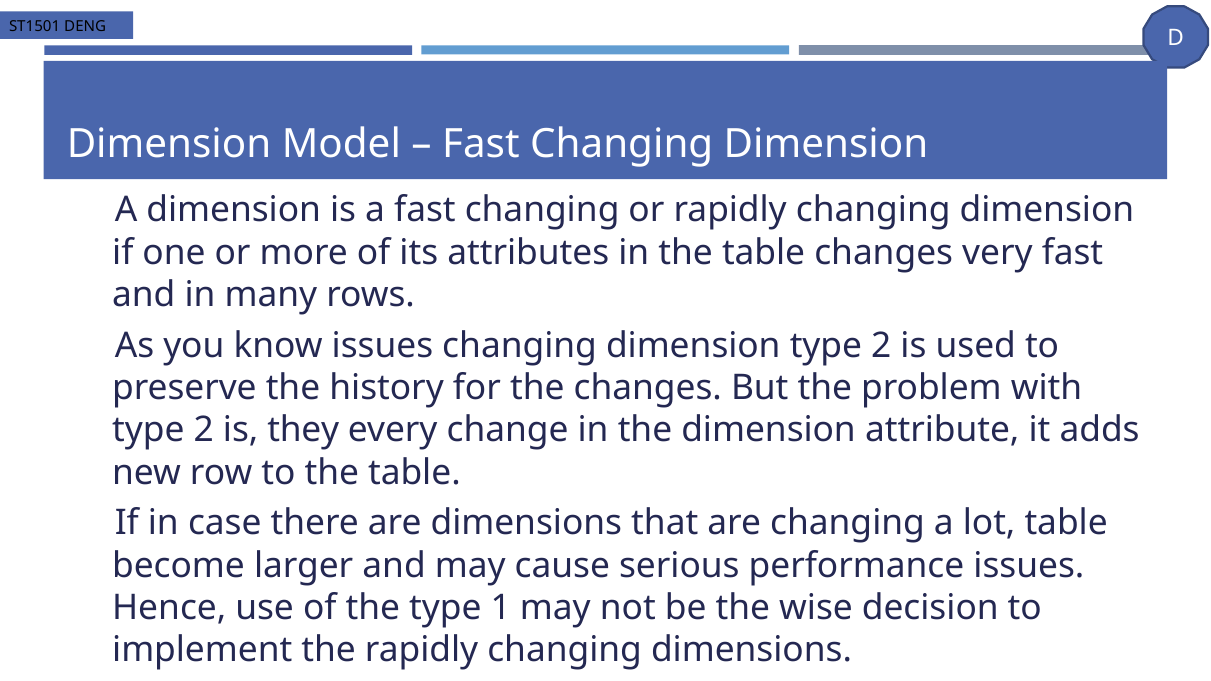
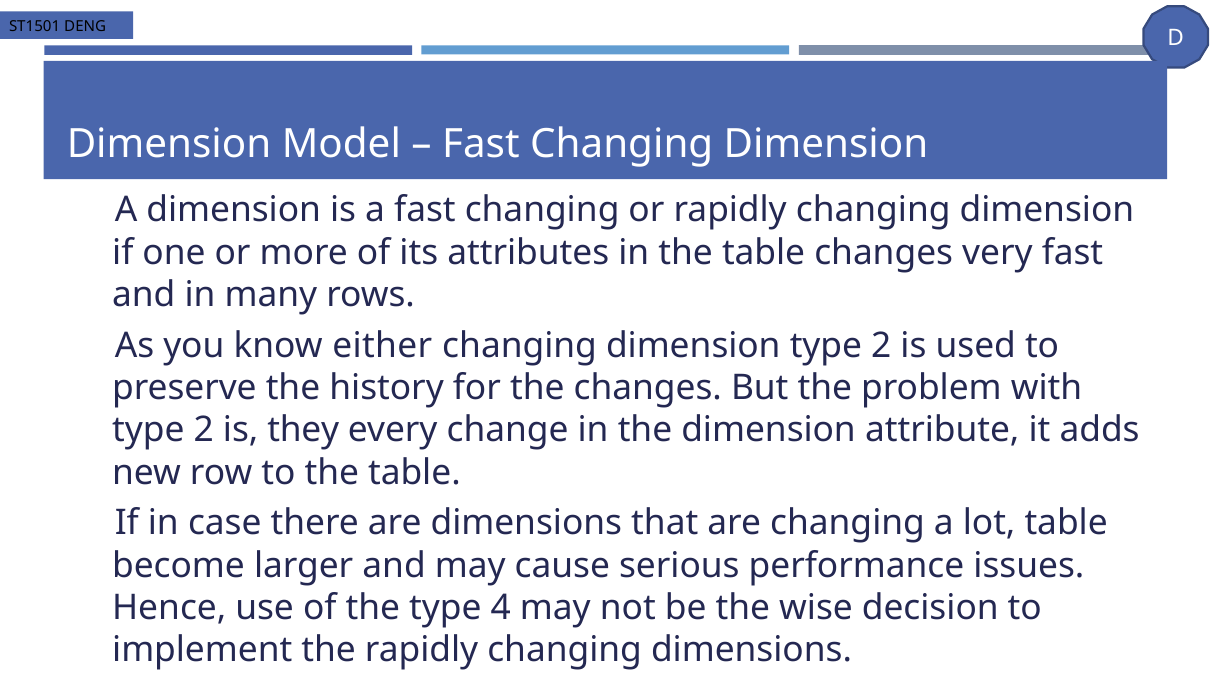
know issues: issues -> either
1: 1 -> 4
